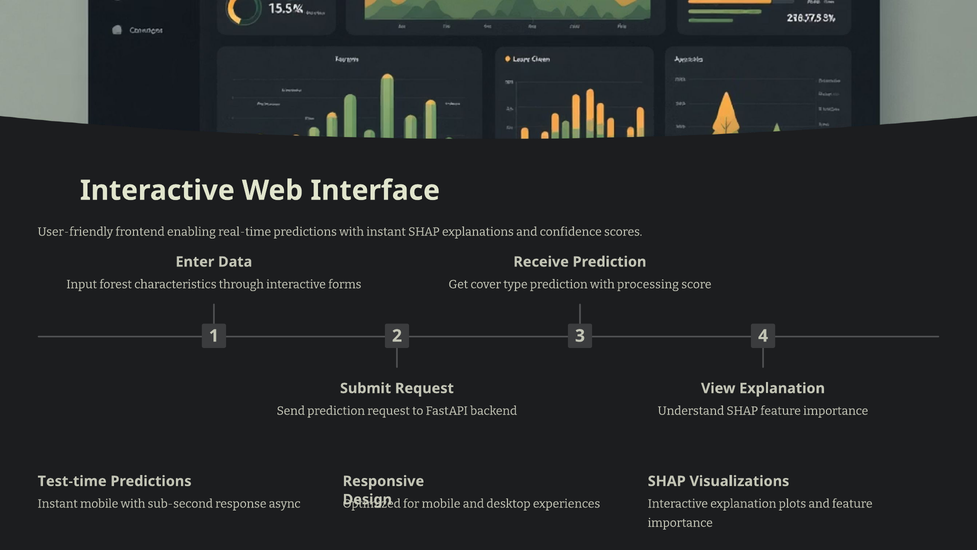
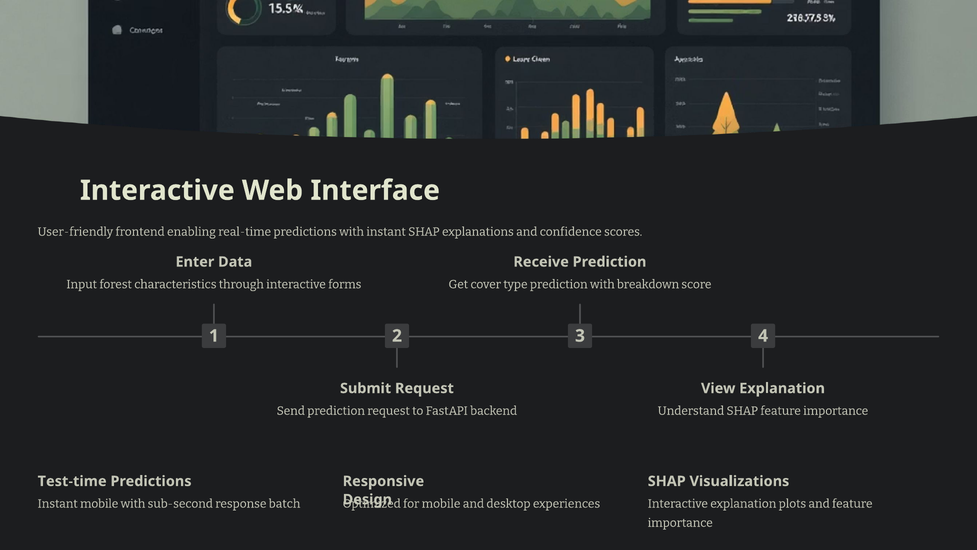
processing: processing -> breakdown
async: async -> batch
